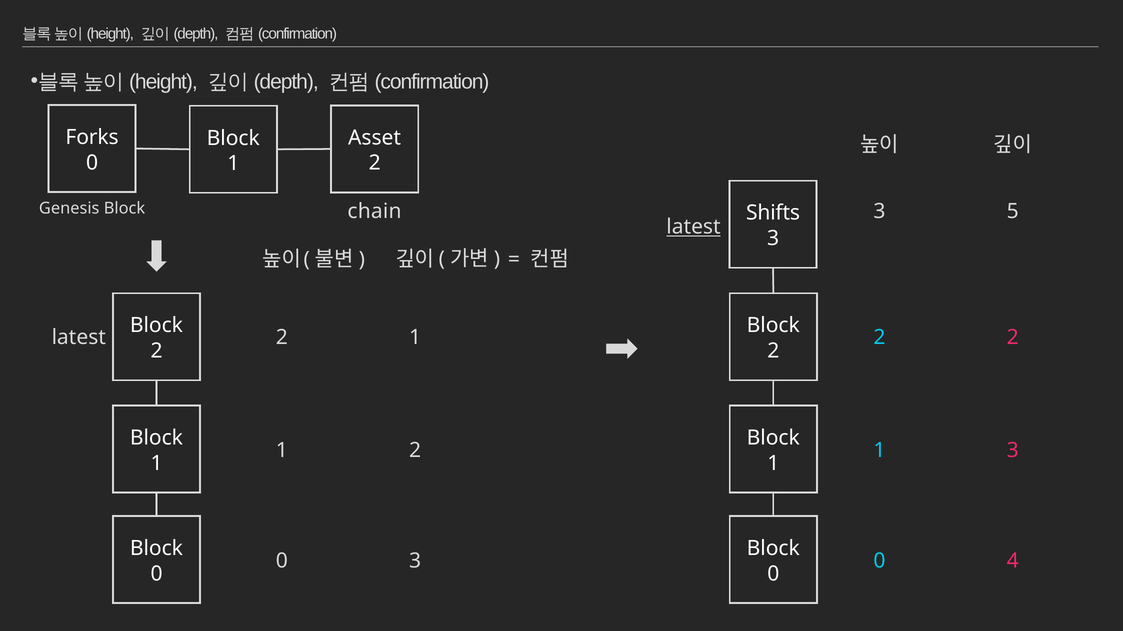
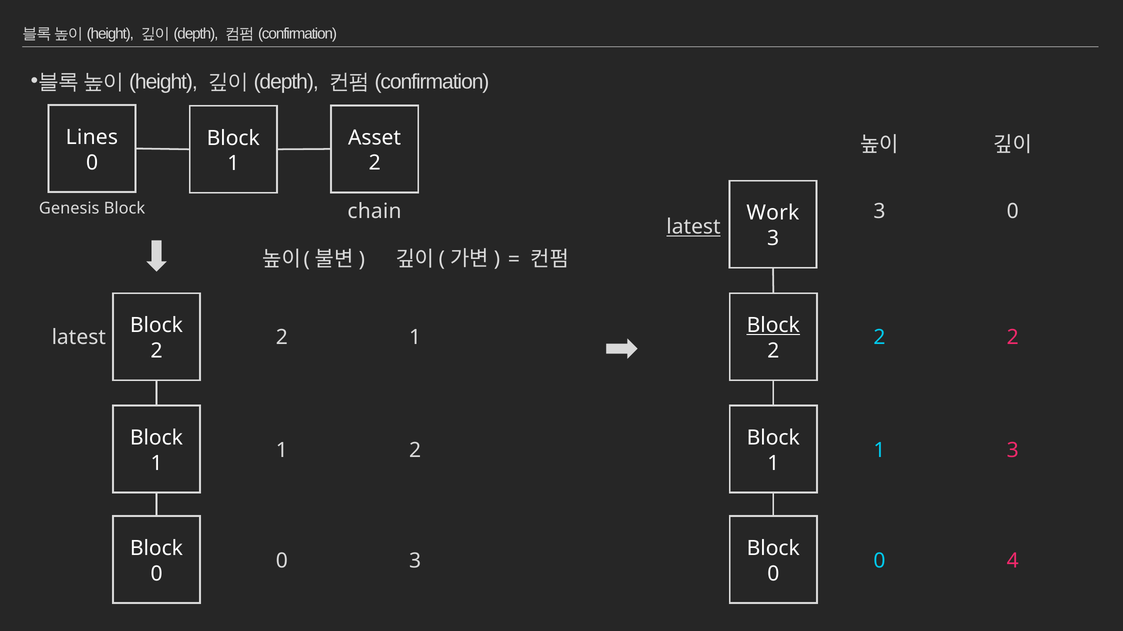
Forks: Forks -> Lines
3 5: 5 -> 0
Shifts: Shifts -> Work
Block at (773, 326) underline: none -> present
